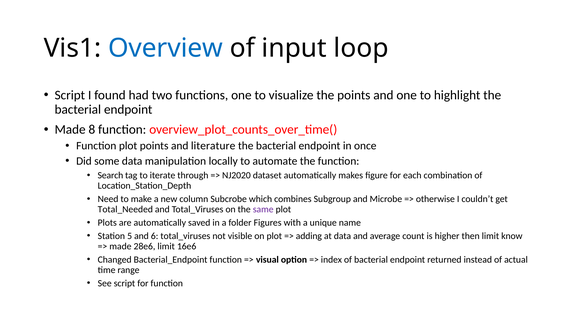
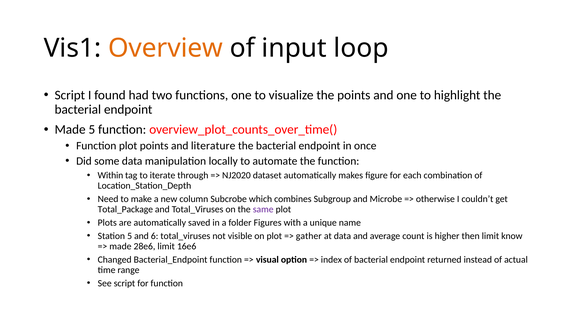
Overview colour: blue -> orange
Made 8: 8 -> 5
Search: Search -> Within
Total_Needed: Total_Needed -> Total_Package
adding: adding -> gather
